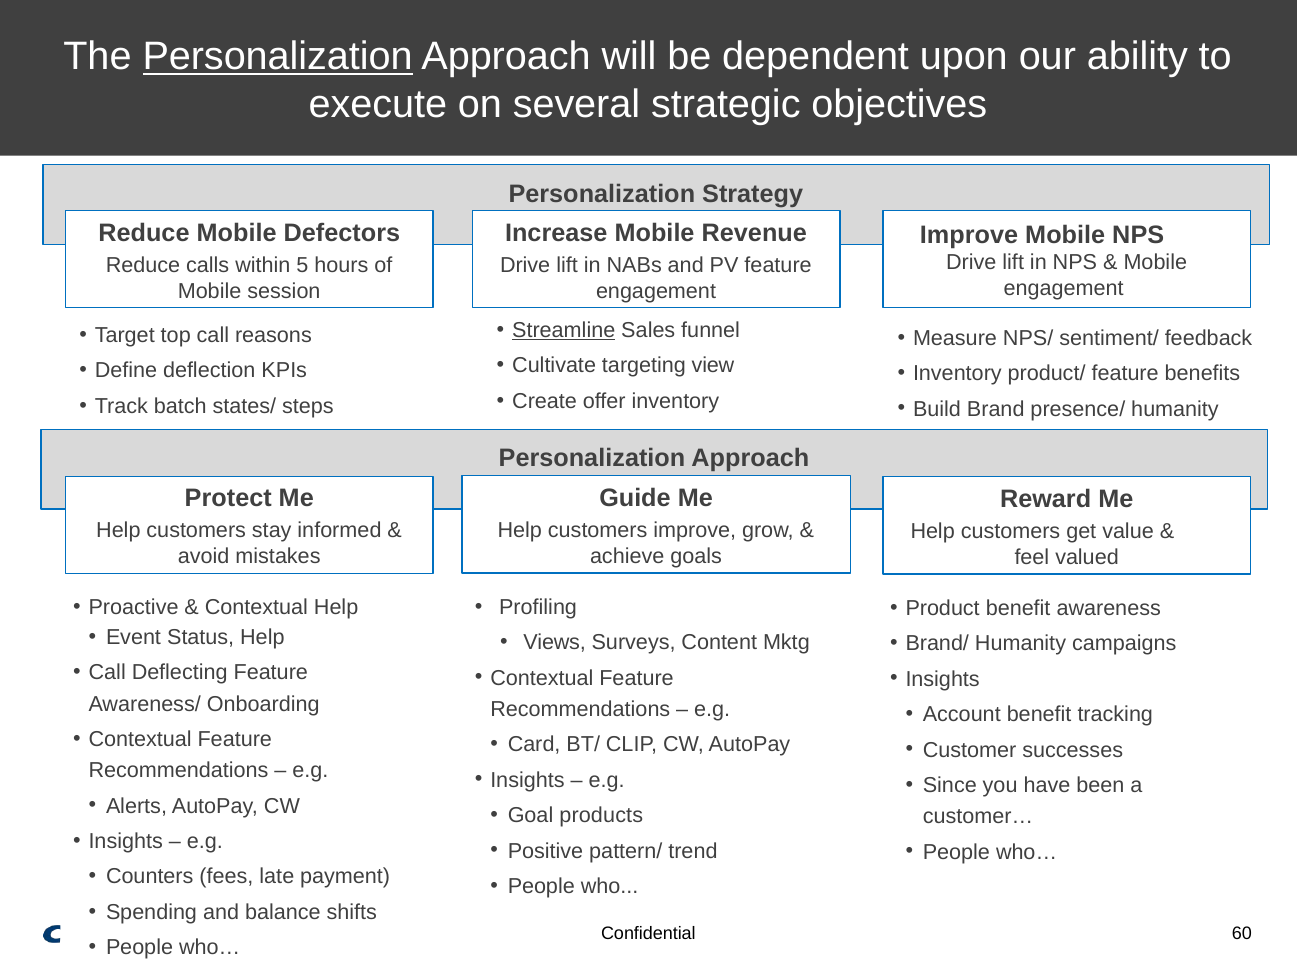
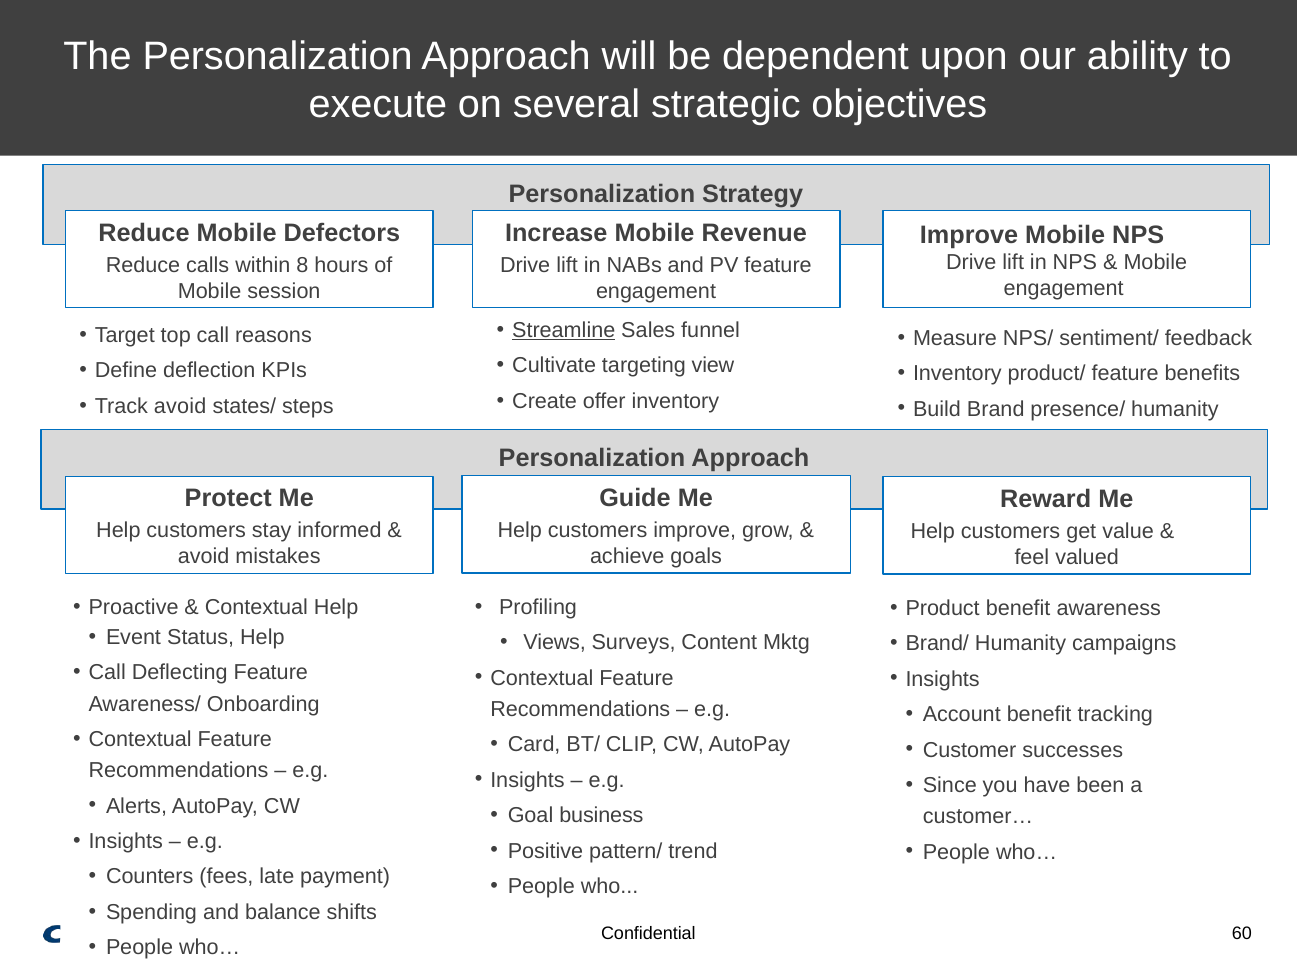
Personalization at (278, 57) underline: present -> none
5: 5 -> 8
Track batch: batch -> avoid
products: products -> business
